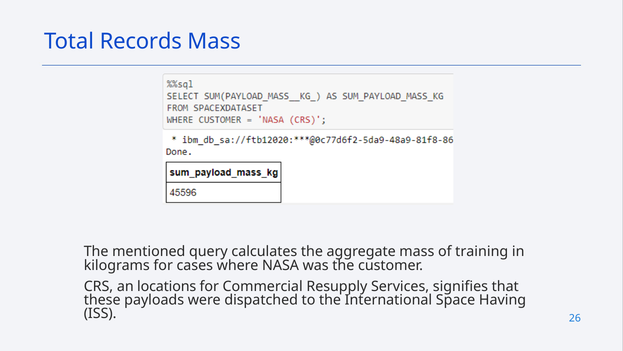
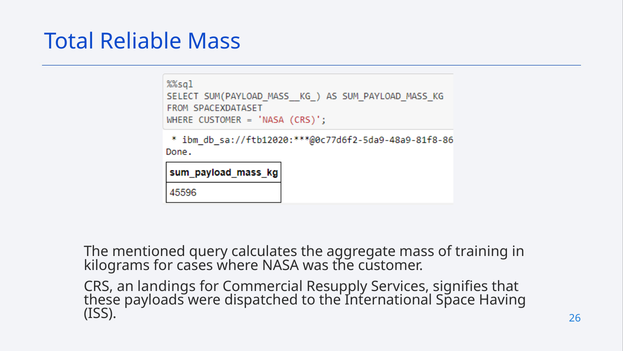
Records: Records -> Reliable
locations: locations -> landings
